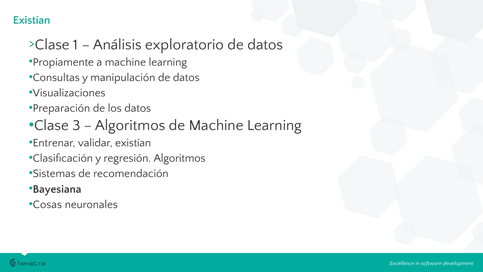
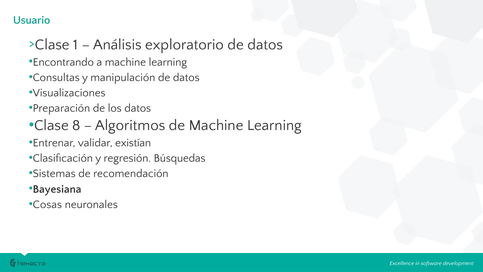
Existían at (32, 20): Existían -> Usuario
Propiamente: Propiamente -> Encontrando
3: 3 -> 8
regresión Algoritmos: Algoritmos -> Búsquedas
